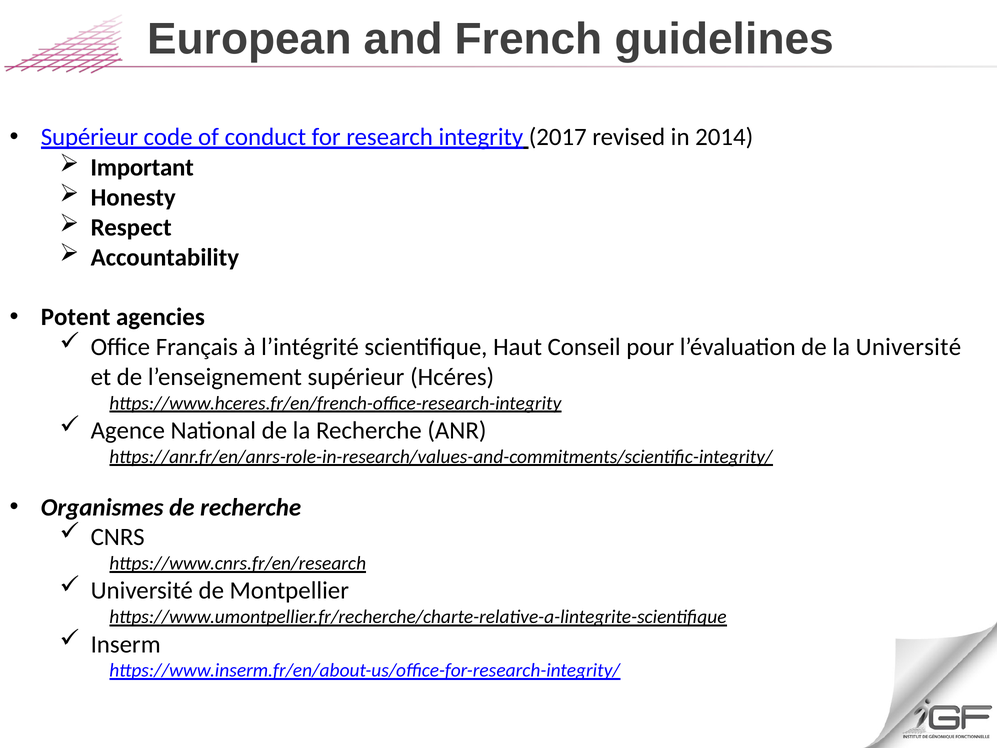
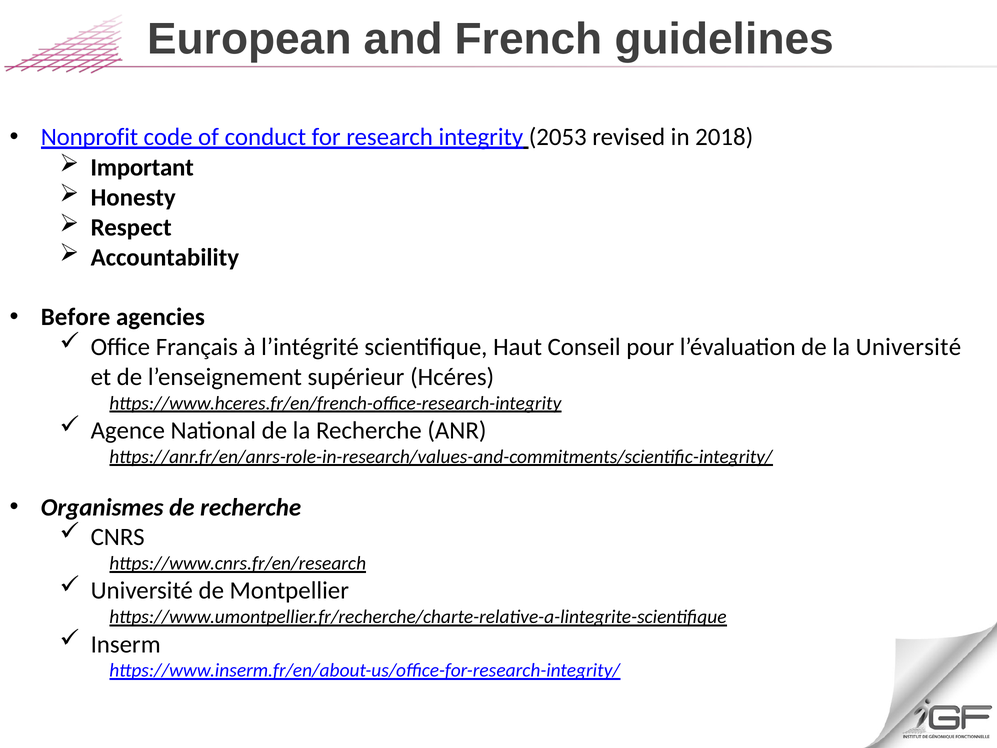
Supérieur at (89, 137): Supérieur -> Nonprofit
2017: 2017 -> 2053
2014: 2014 -> 2018
Potent: Potent -> Before
